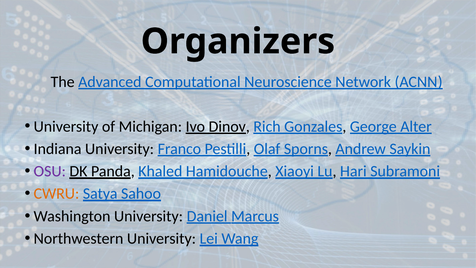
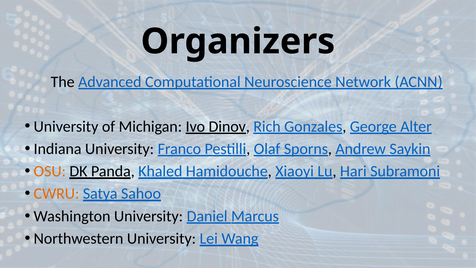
OSU colour: purple -> orange
